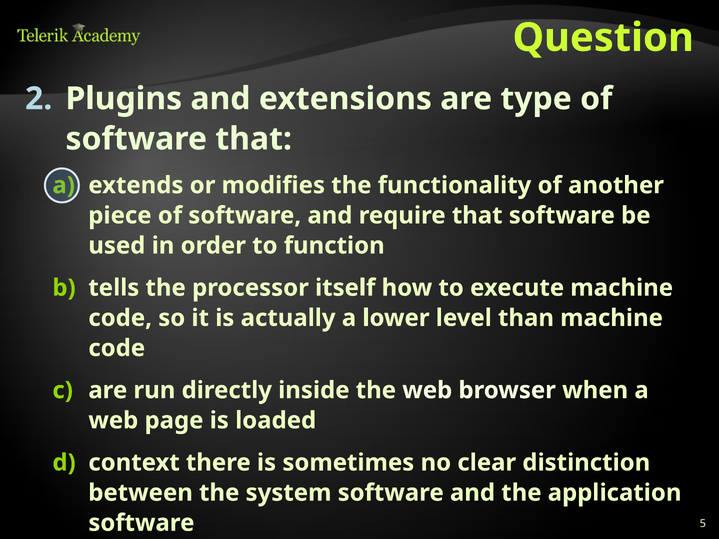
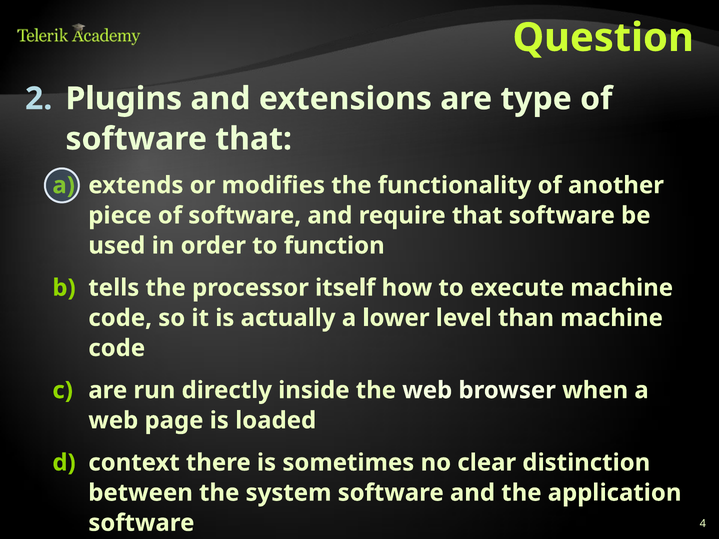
5: 5 -> 4
